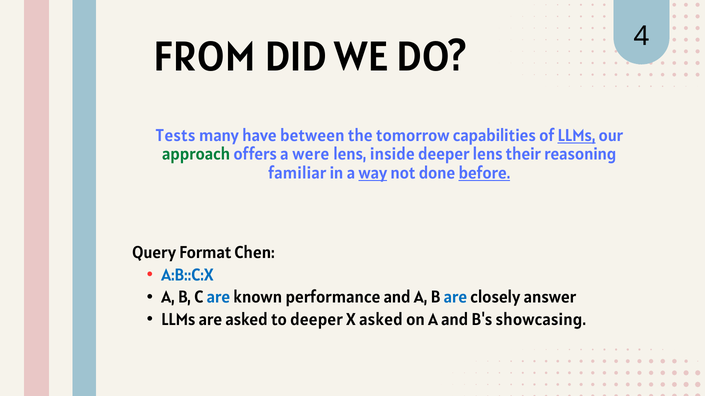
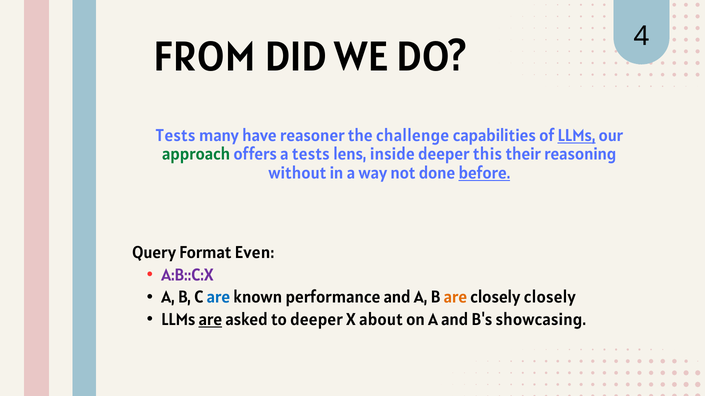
between: between -> reasoner
tomorrow: tomorrow -> challenge
a were: were -> tests
deeper lens: lens -> this
familiar: familiar -> without
way underline: present -> none
Chen: Chen -> Even
A:B::C:X colour: blue -> purple
are at (455, 298) colour: blue -> orange
closely answer: answer -> closely
are at (210, 320) underline: none -> present
X asked: asked -> about
